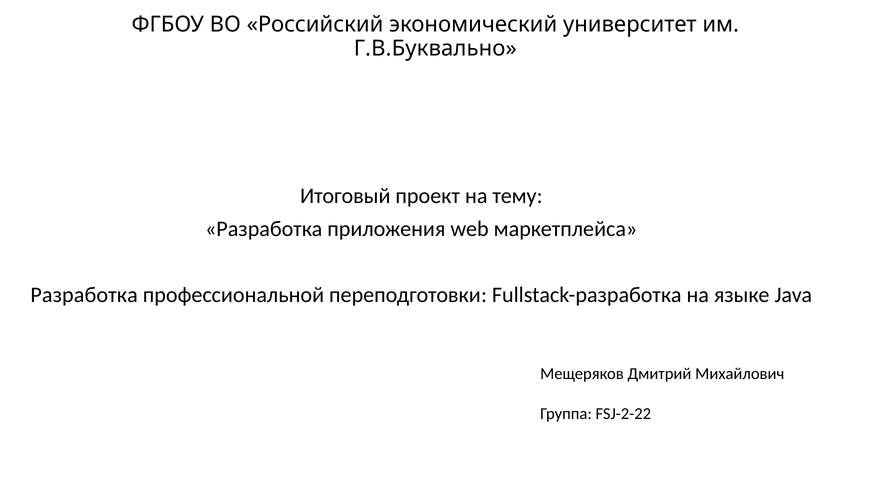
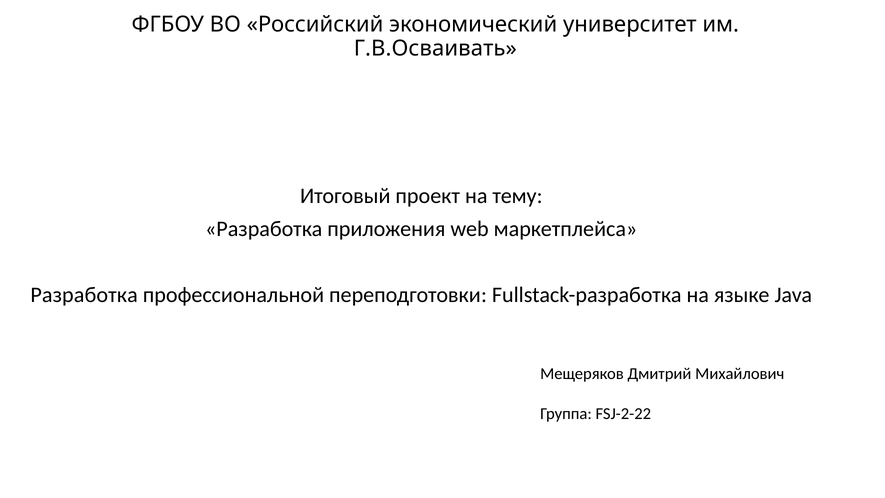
Г.В.Буквально: Г.В.Буквально -> Г.В.Осваивать
